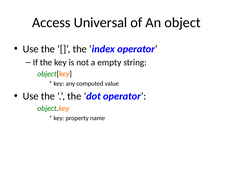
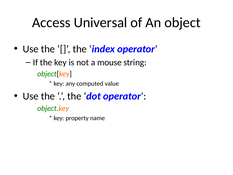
empty: empty -> mouse
